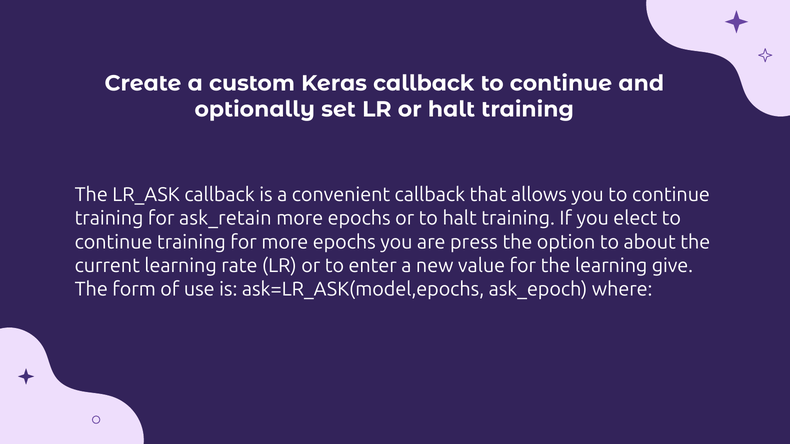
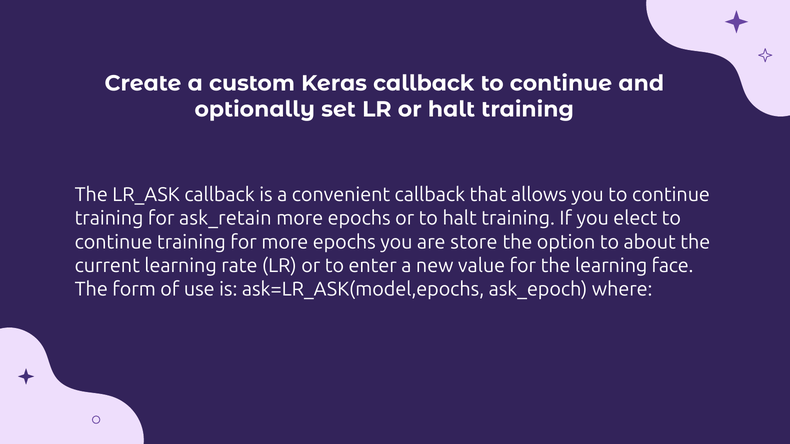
press: press -> store
give: give -> face
